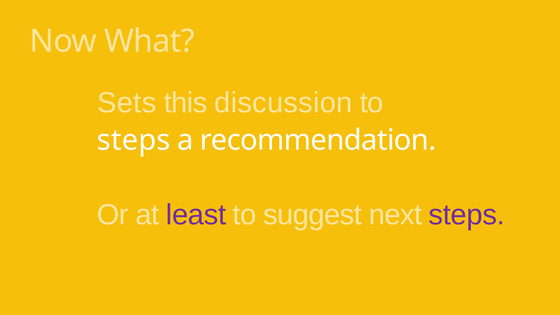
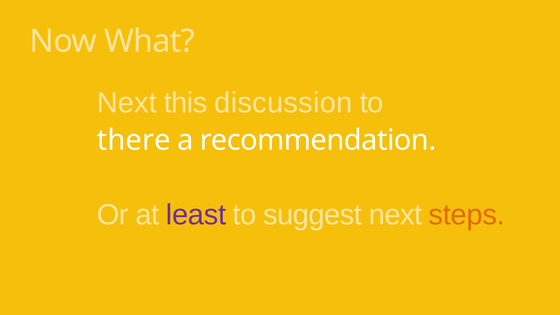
Sets at (127, 103): Sets -> Next
steps at (134, 140): steps -> there
steps at (467, 215) colour: purple -> orange
